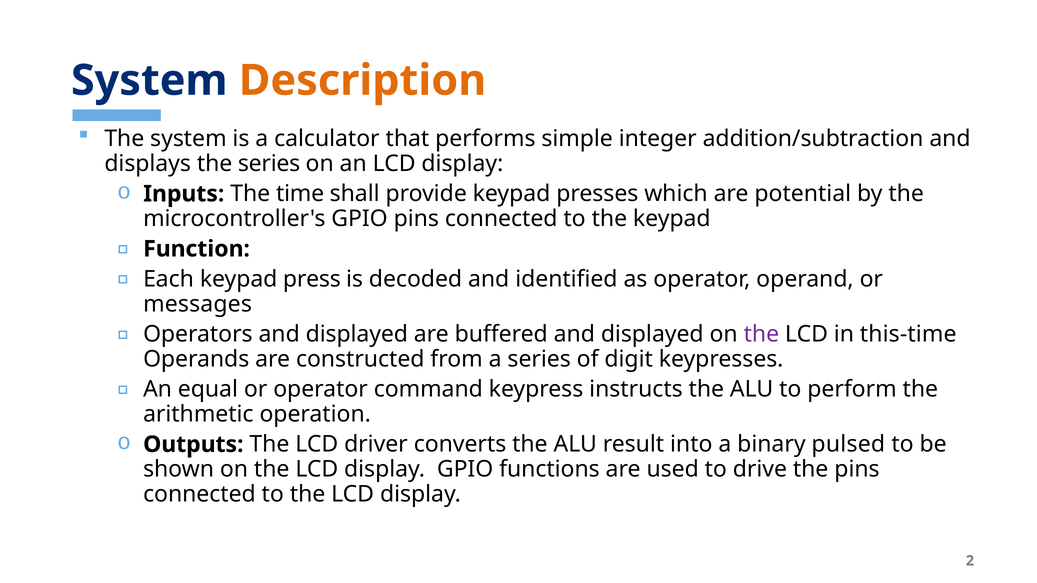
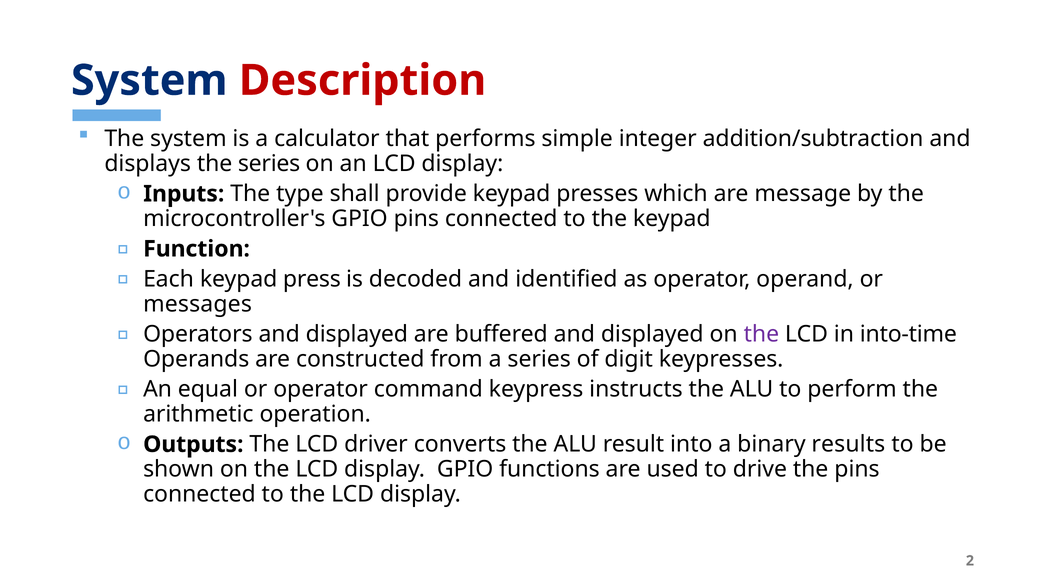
Description colour: orange -> red
time: time -> type
potential: potential -> message
this-time: this-time -> into-time
pulsed: pulsed -> results
